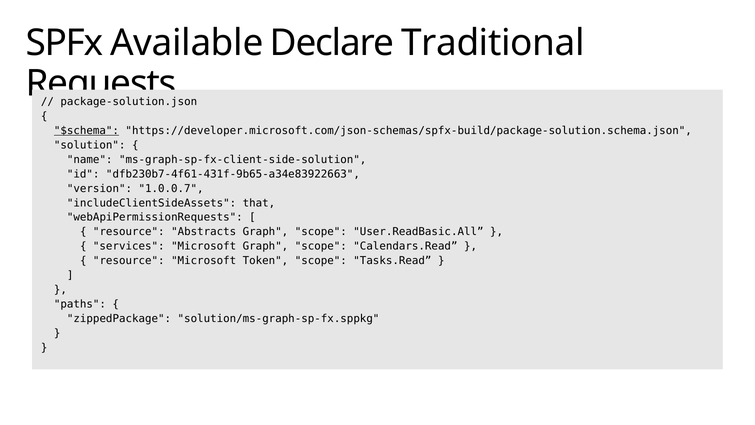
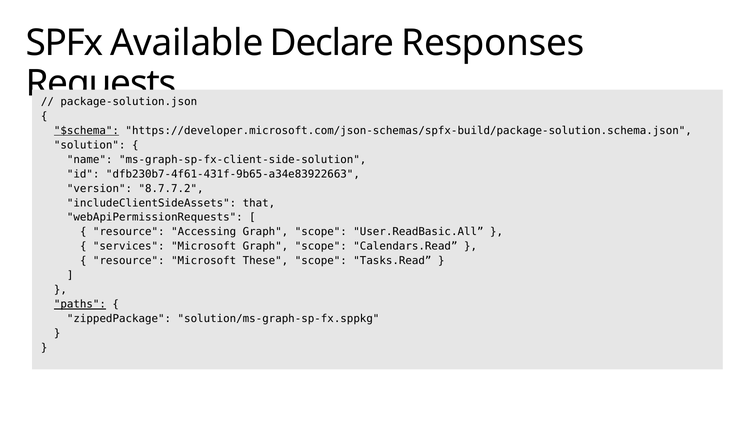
Traditional: Traditional -> Responses
1.0.0.7: 1.0.0.7 -> 8.7.7.2
Abstracts: Abstracts -> Accessing
Token: Token -> These
paths underline: none -> present
